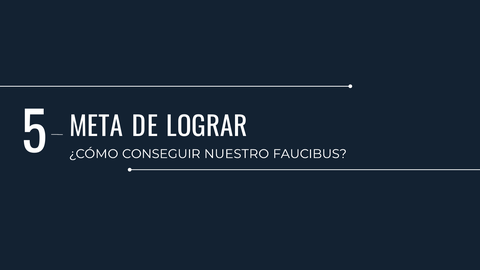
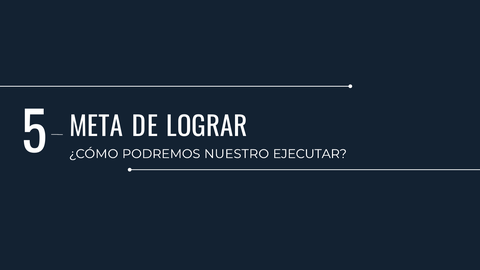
CONSEGUIR: CONSEGUIR -> PODREMOS
FAUCIBUS: FAUCIBUS -> EJECUTAR
